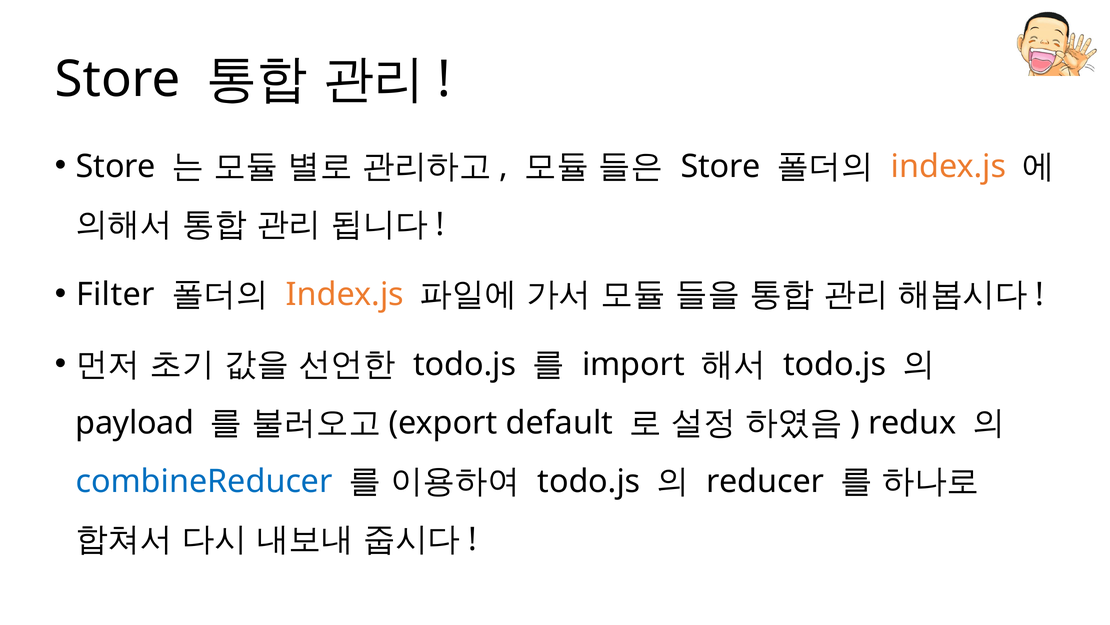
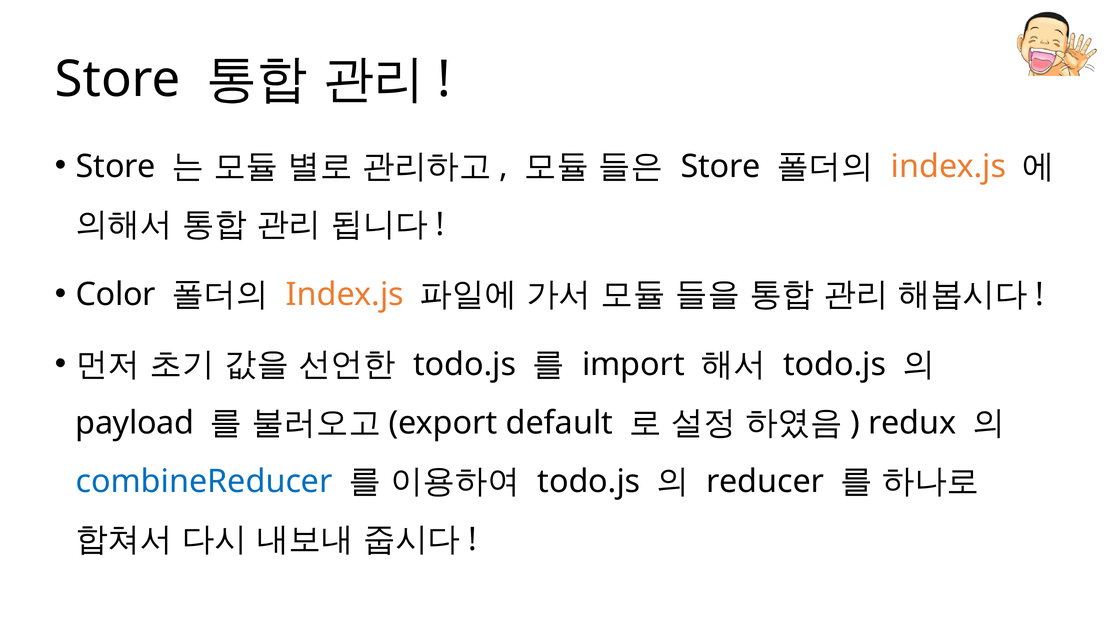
Filter: Filter -> Color
